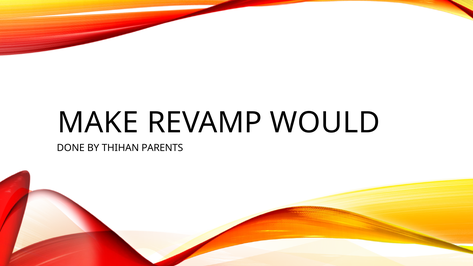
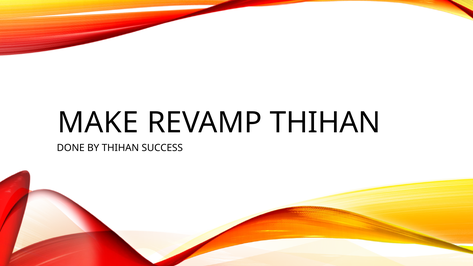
REVAMP WOULD: WOULD -> THIHAN
PARENTS: PARENTS -> SUCCESS
